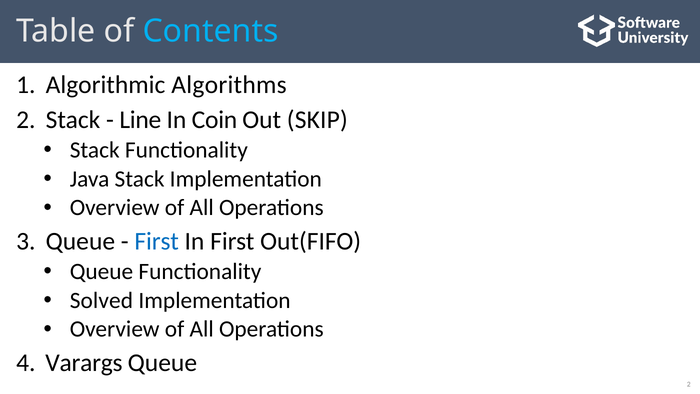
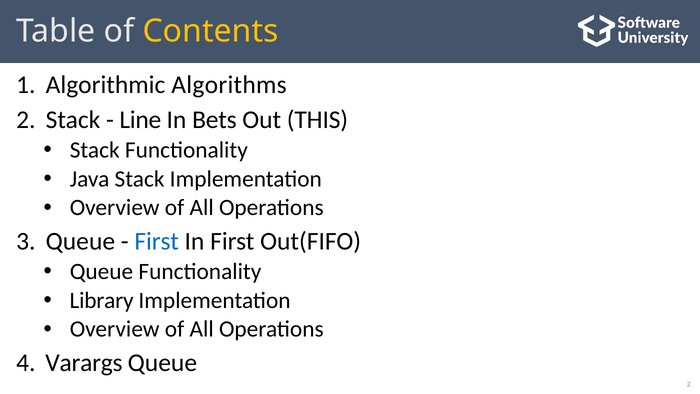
Contents colour: light blue -> yellow
Coin: Coin -> Bets
SKIP: SKIP -> THIS
Solved: Solved -> Library
